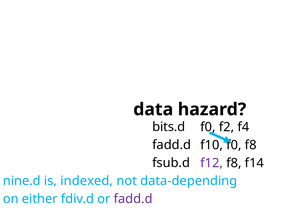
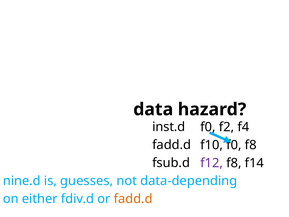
bits.d: bits.d -> inst.d
indexed: indexed -> guesses
fadd.d at (133, 199) colour: purple -> orange
